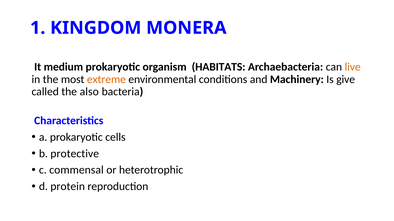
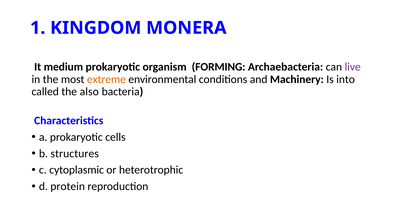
HABITATS: HABITATS -> FORMING
live colour: orange -> purple
give: give -> into
protective: protective -> structures
commensal: commensal -> cytoplasmic
